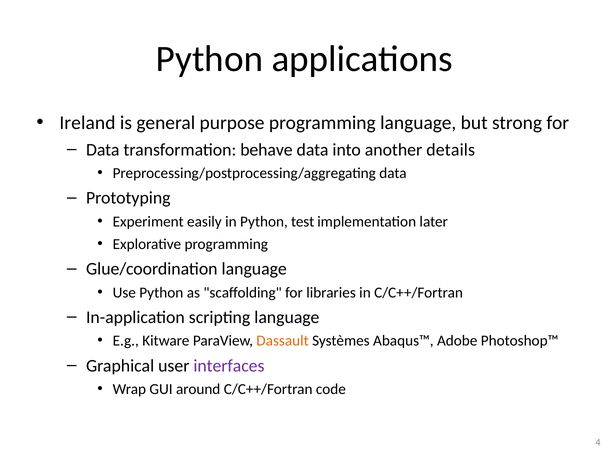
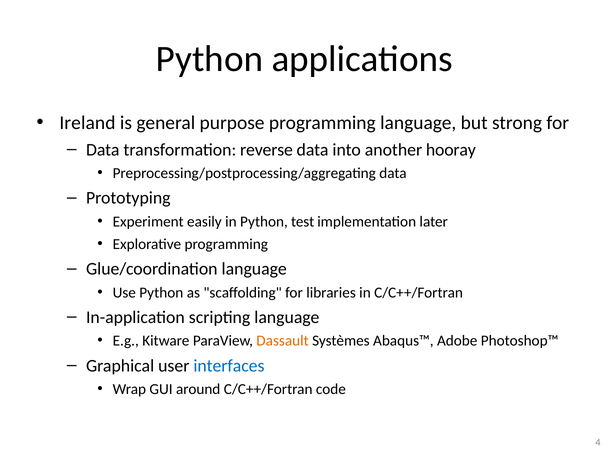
behave: behave -> reverse
details: details -> hooray
interfaces colour: purple -> blue
